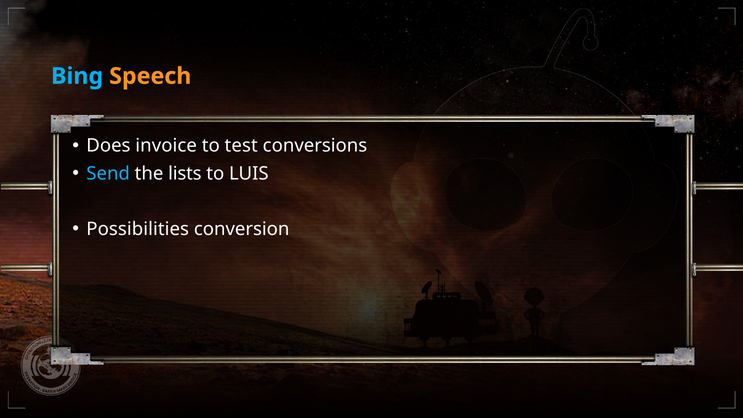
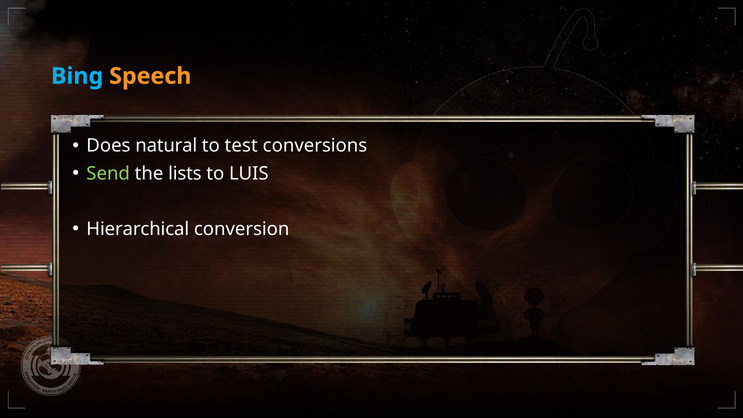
invoice: invoice -> natural
Send colour: light blue -> light green
Possibilities: Possibilities -> Hierarchical
